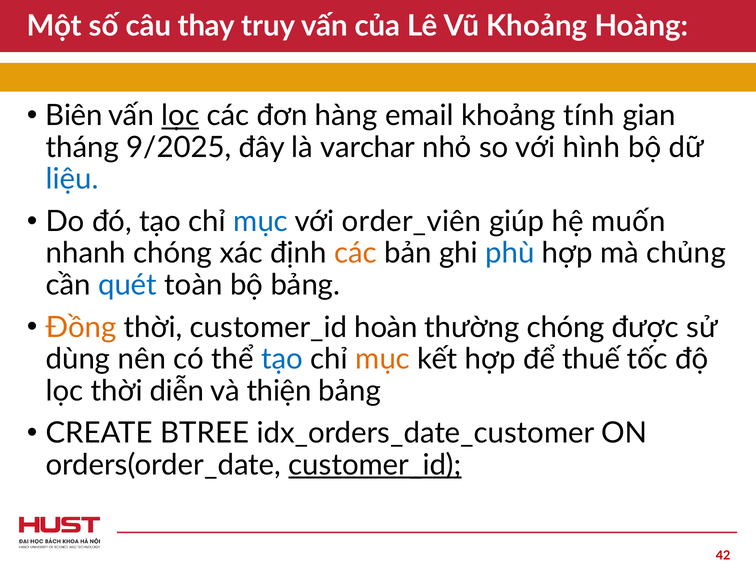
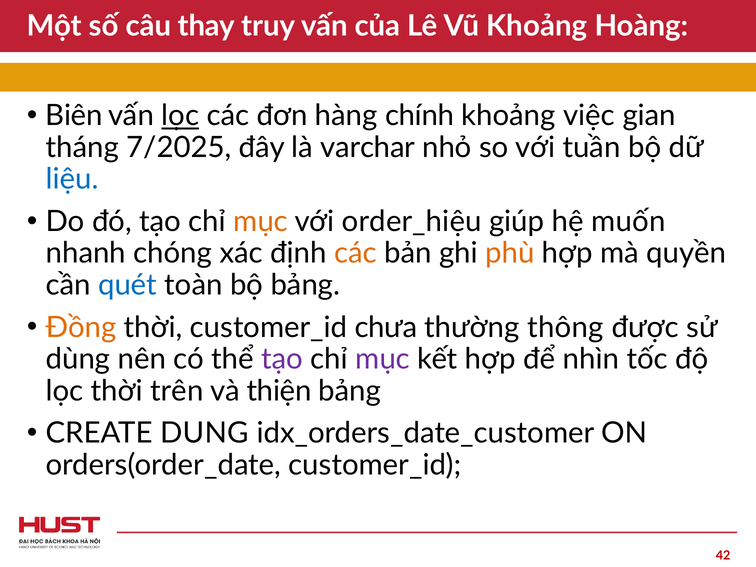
email: email -> chính
tính: tính -> việc
9/2025: 9/2025 -> 7/2025
hình: hình -> tuần
mục at (261, 222) colour: blue -> orange
order_viên: order_viên -> order_hiệu
phù colour: blue -> orange
chủng: chủng -> quyền
hoàn: hoàn -> chưa
thường chóng: chóng -> thông
tạo at (282, 359) colour: blue -> purple
mục at (383, 359) colour: orange -> purple
thuế: thuế -> nhìn
diễn: diễn -> trên
BTREE: BTREE -> DUNG
customer_id at (375, 465) underline: present -> none
